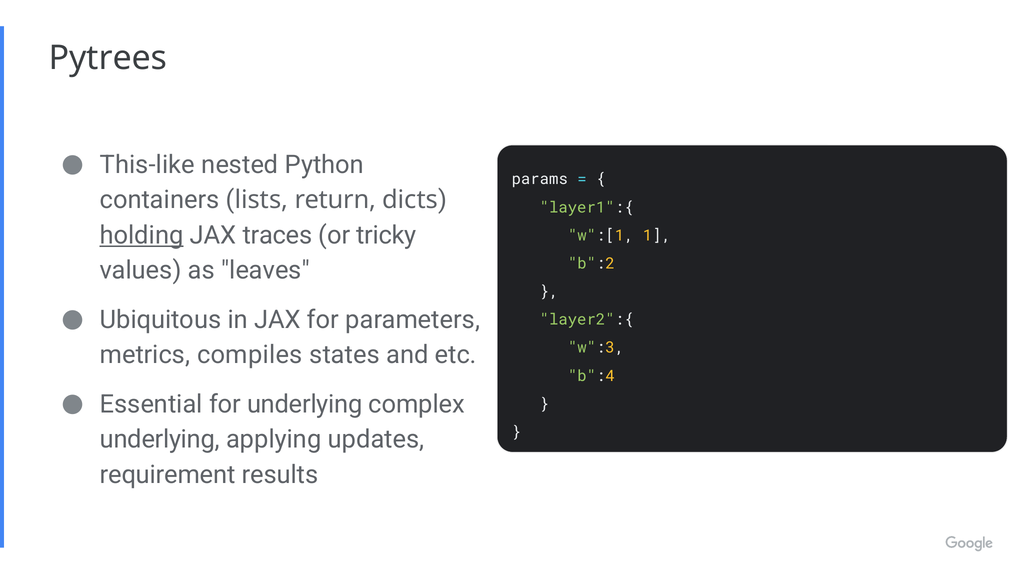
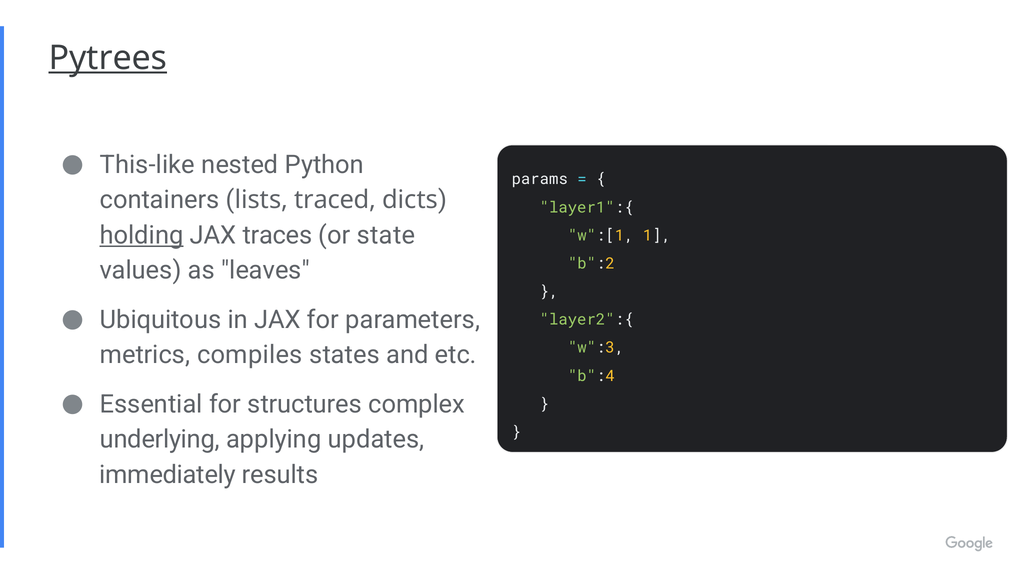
Pytrees underline: none -> present
return: return -> traced
tricky: tricky -> state
for underlying: underlying -> structures
requirement: requirement -> immediately
